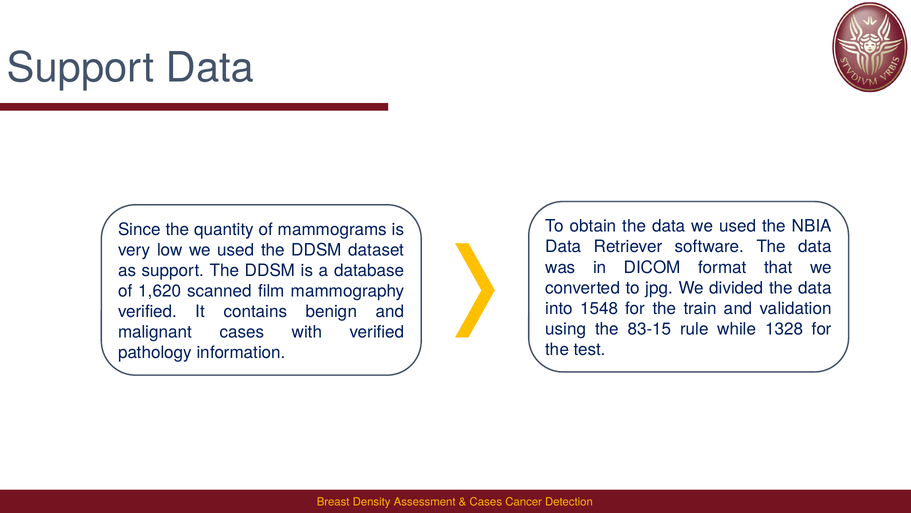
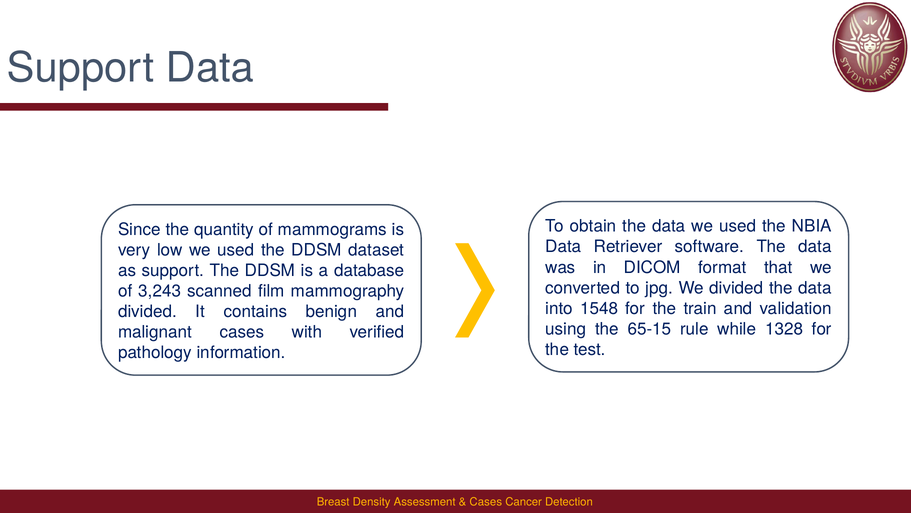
1,620: 1,620 -> 3,243
verified at (147, 311): verified -> divided
83-15: 83-15 -> 65-15
